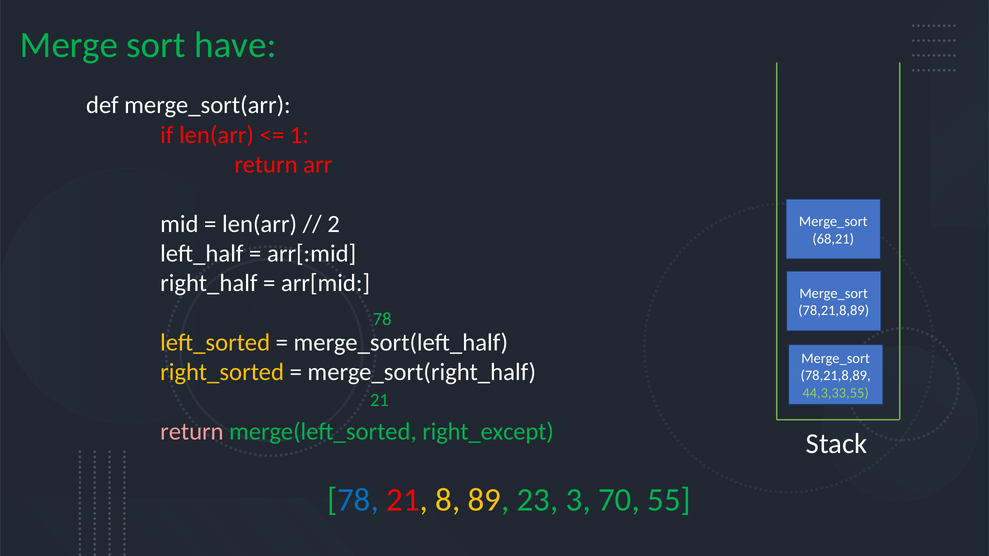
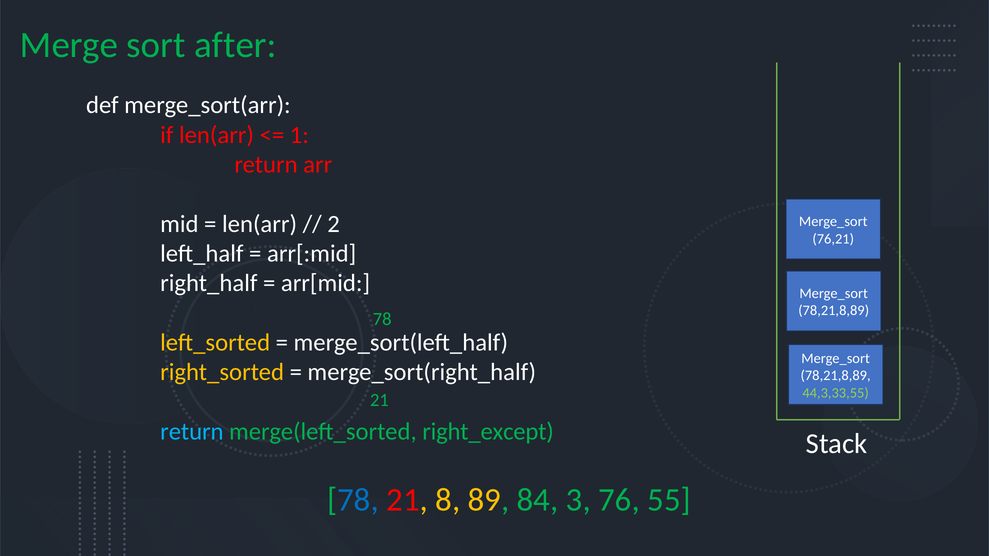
have: have -> after
68,21: 68,21 -> 76,21
return at (192, 432) colour: pink -> light blue
23: 23 -> 84
70: 70 -> 76
